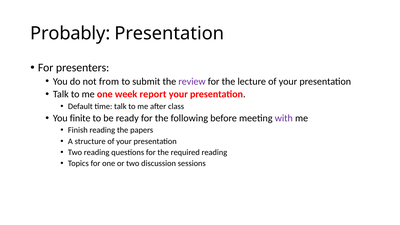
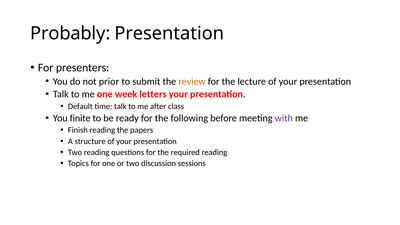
from: from -> prior
review colour: purple -> orange
report: report -> letters
